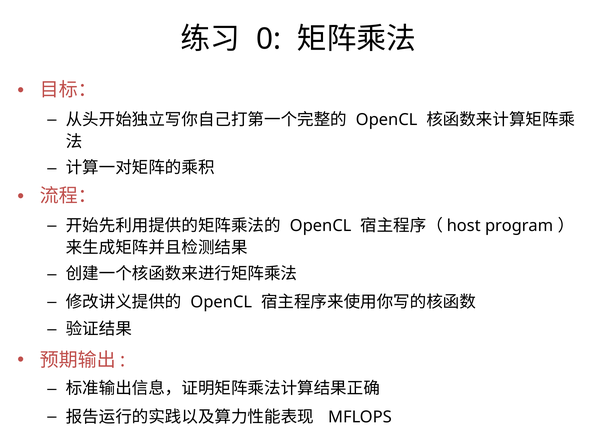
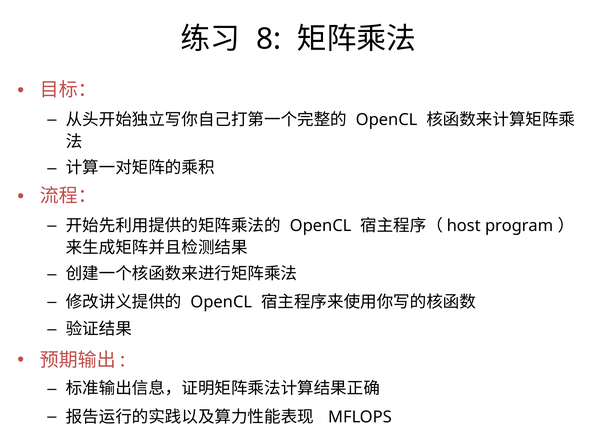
0: 0 -> 8
